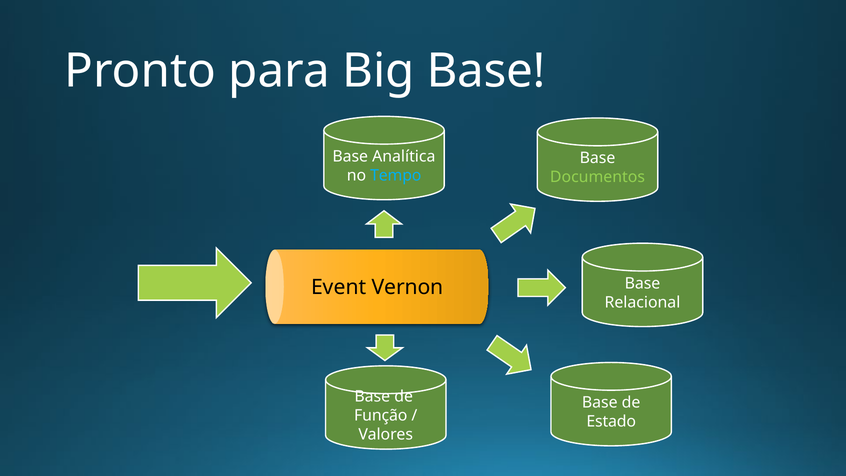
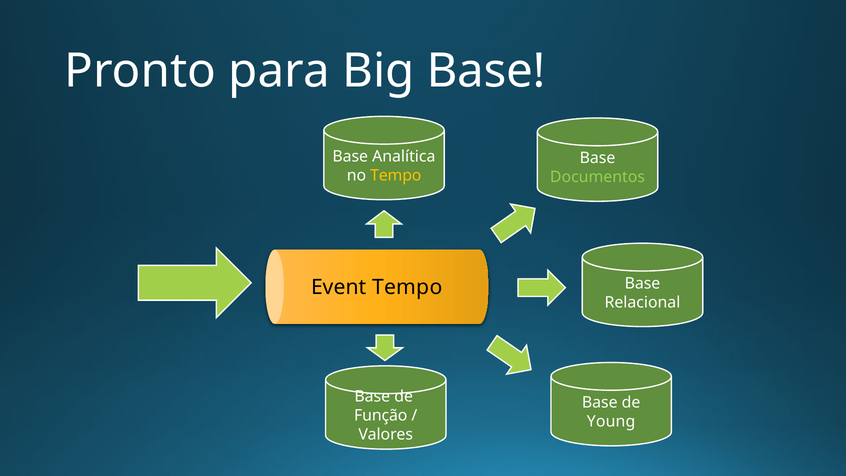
Tempo at (396, 176) colour: light blue -> yellow
Event Vernon: Vernon -> Tempo
Estado: Estado -> Young
